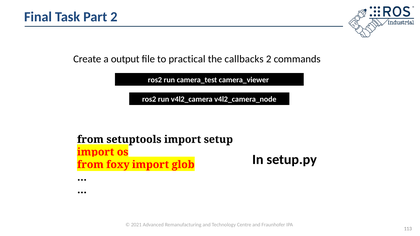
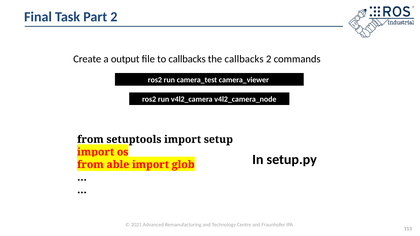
to practical: practical -> callbacks
foxy: foxy -> able
